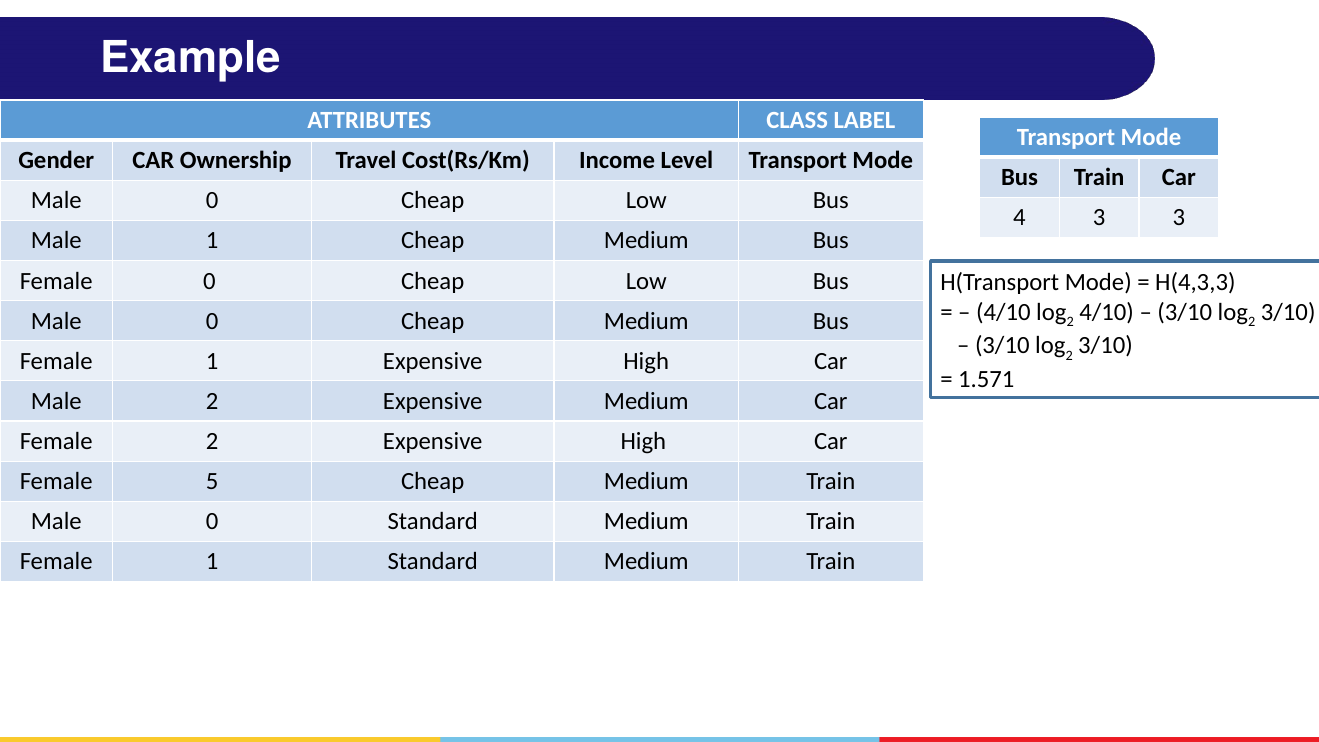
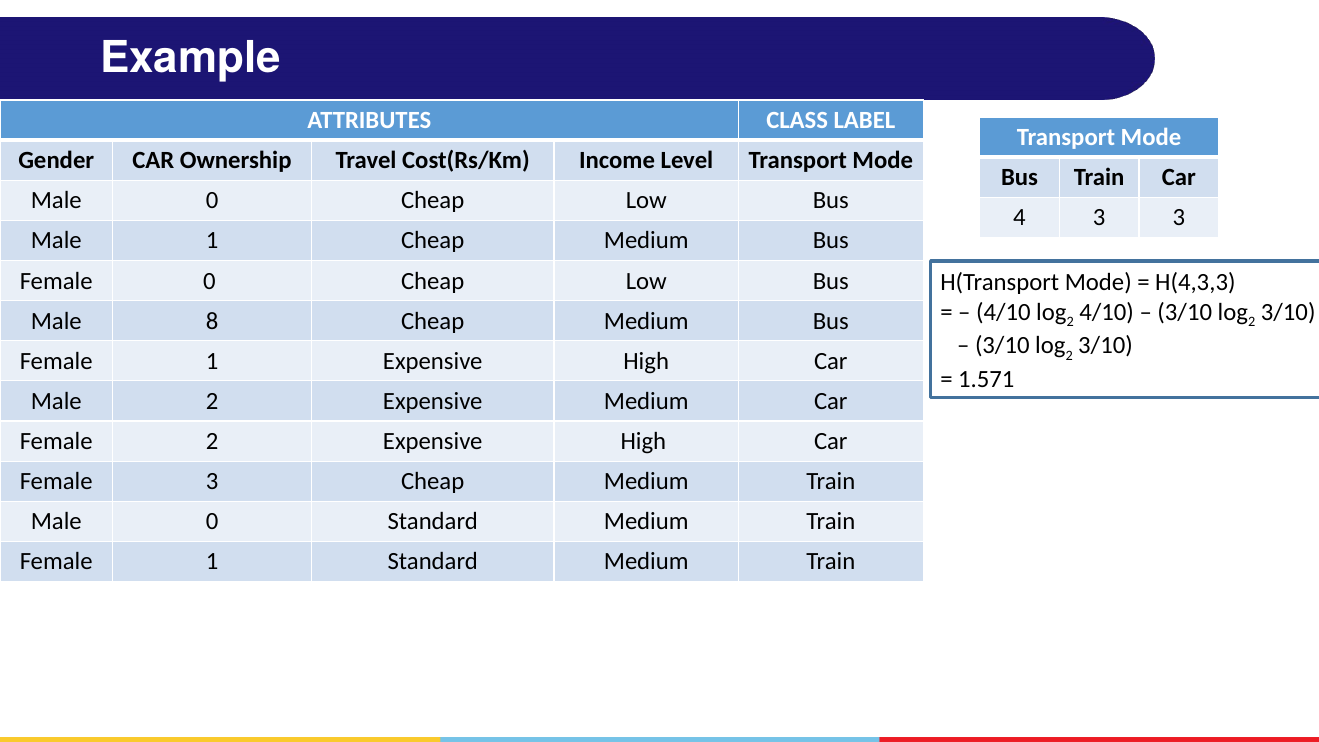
0 at (212, 321): 0 -> 8
Female 5: 5 -> 3
